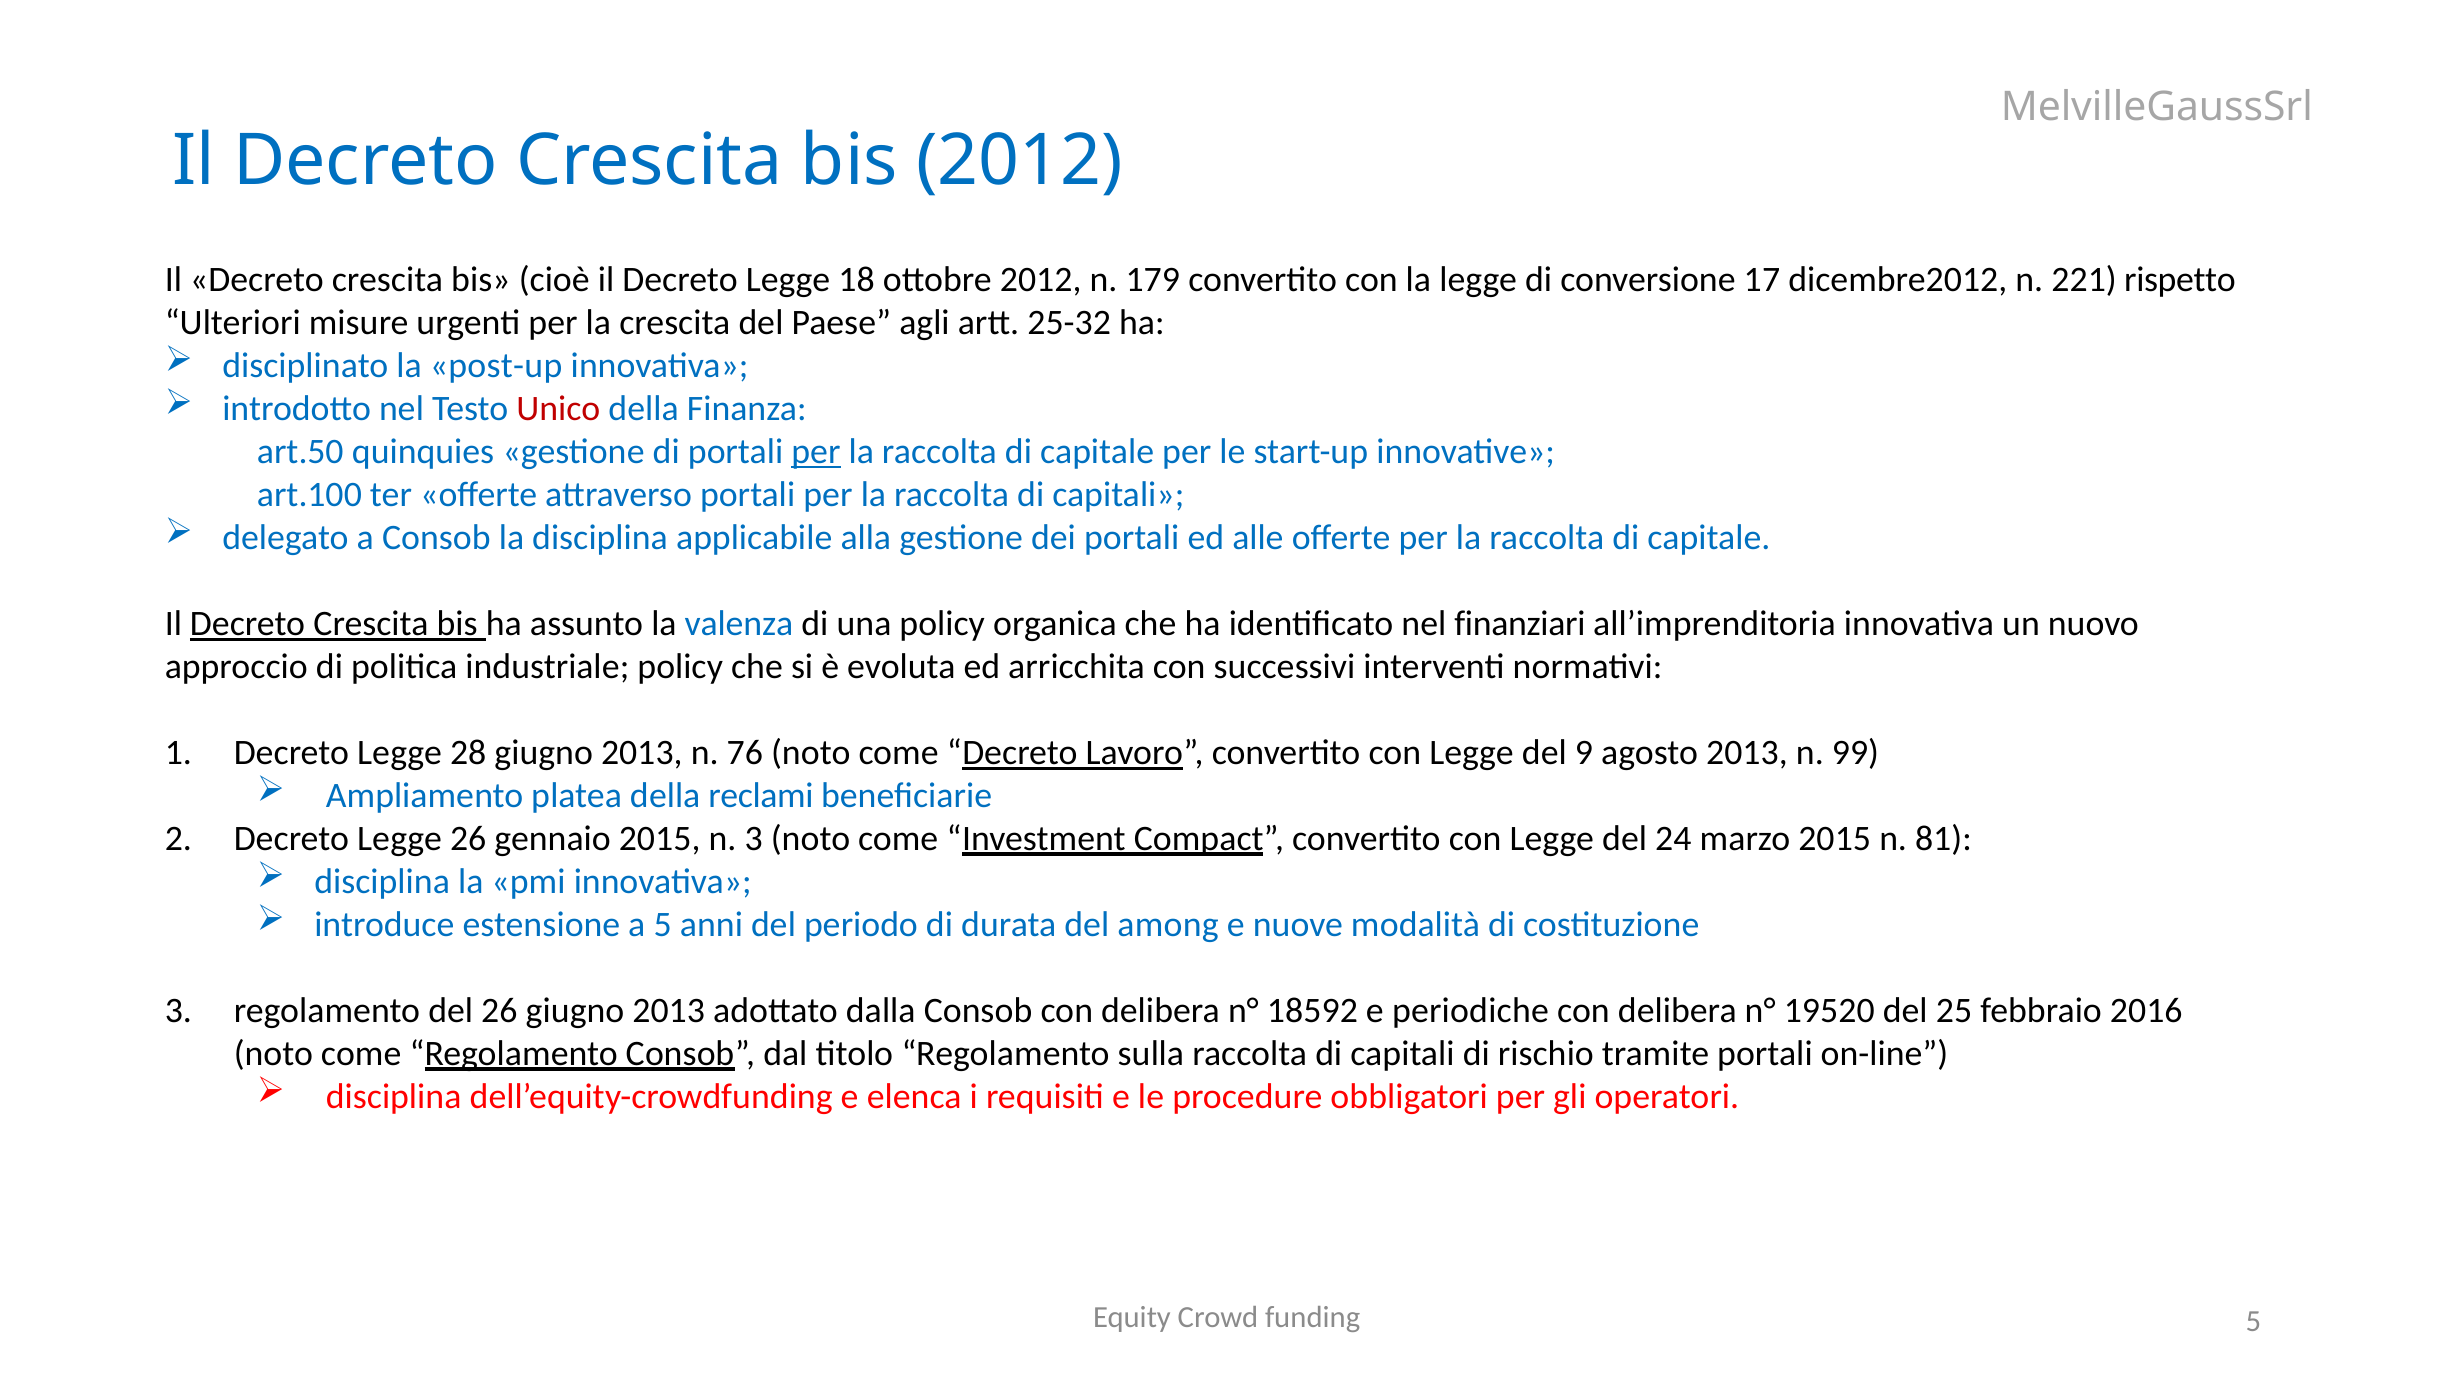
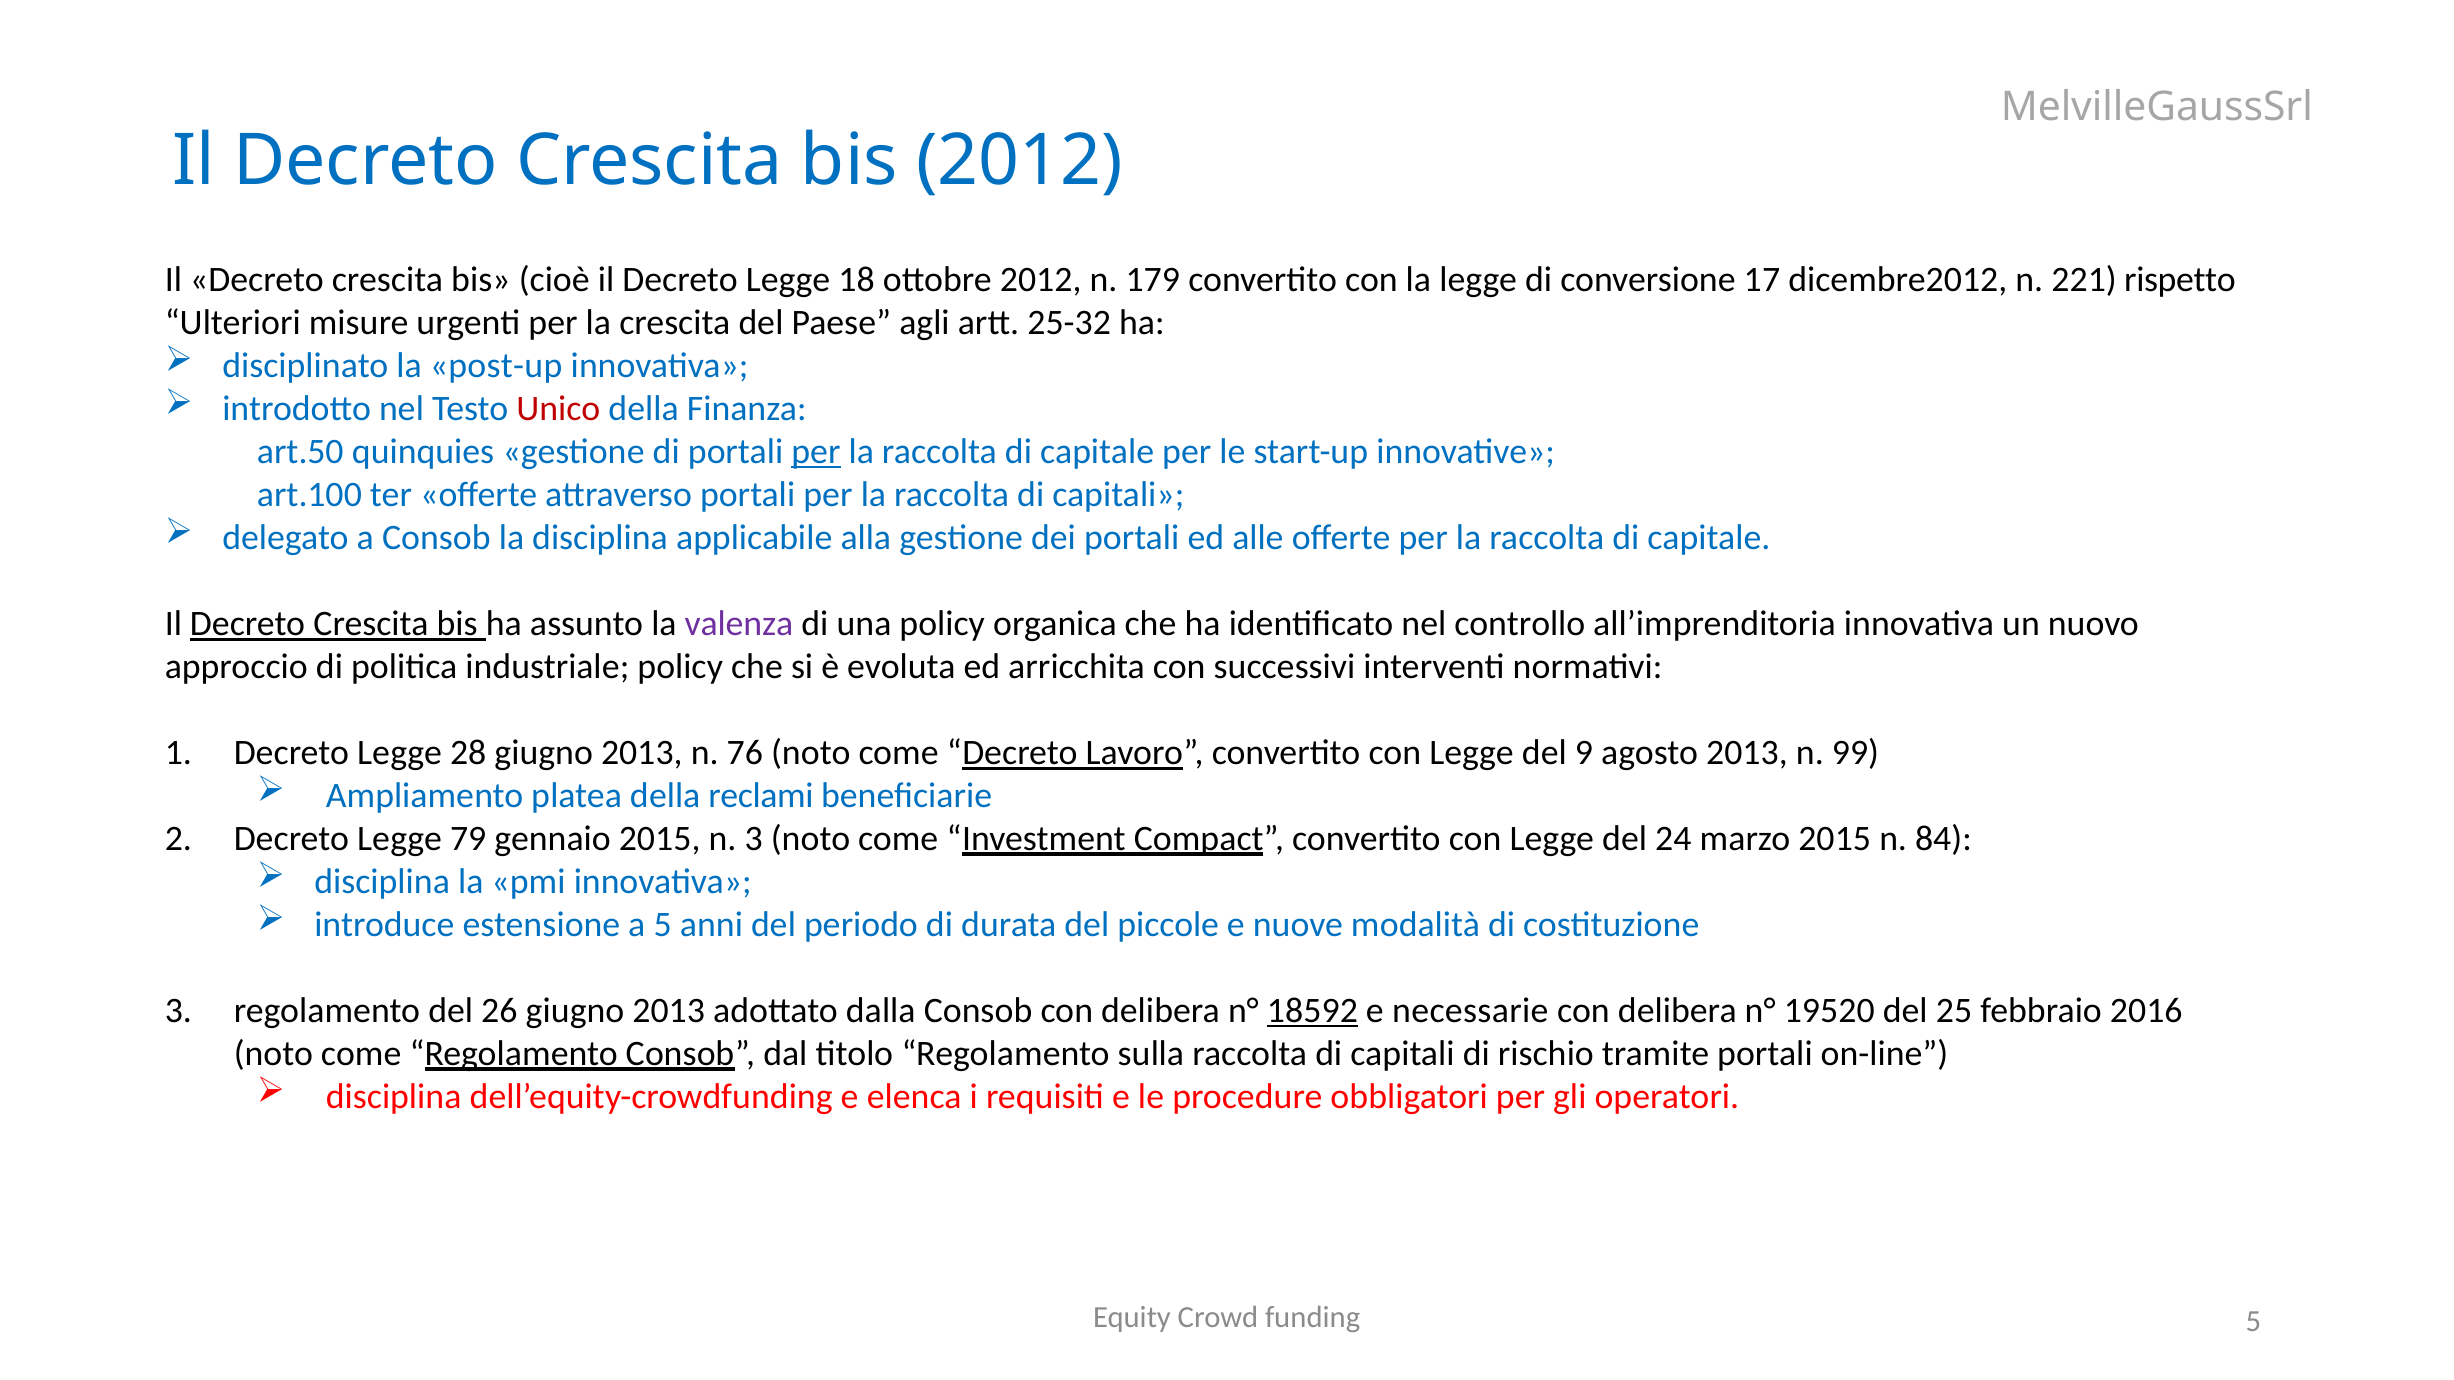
valenza colour: blue -> purple
finanziari: finanziari -> controllo
Legge 26: 26 -> 79
81: 81 -> 84
among: among -> piccole
18592 underline: none -> present
periodiche: periodiche -> necessarie
